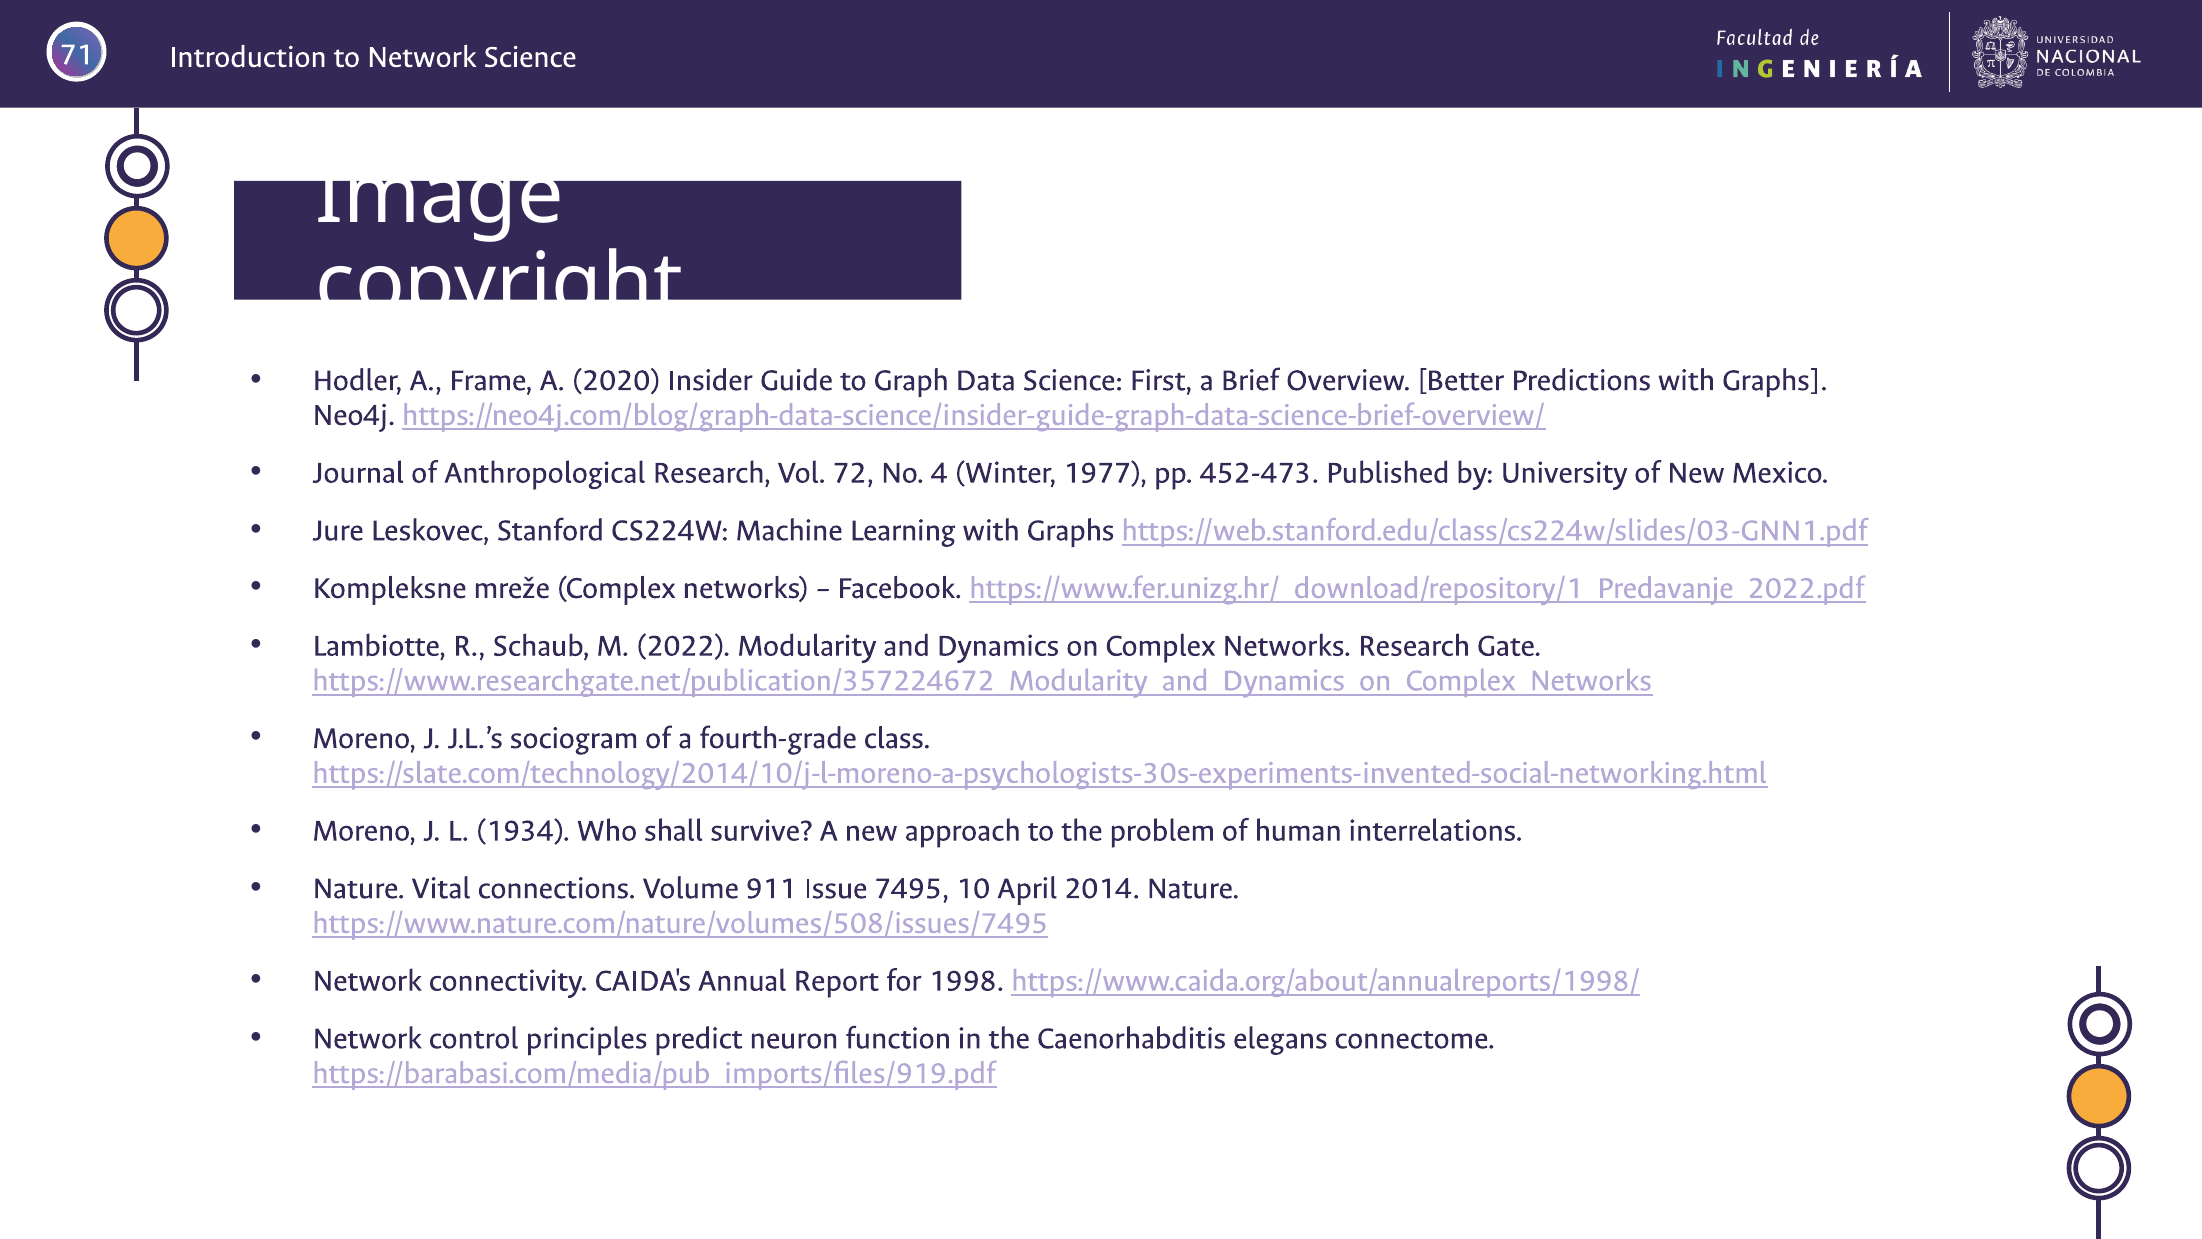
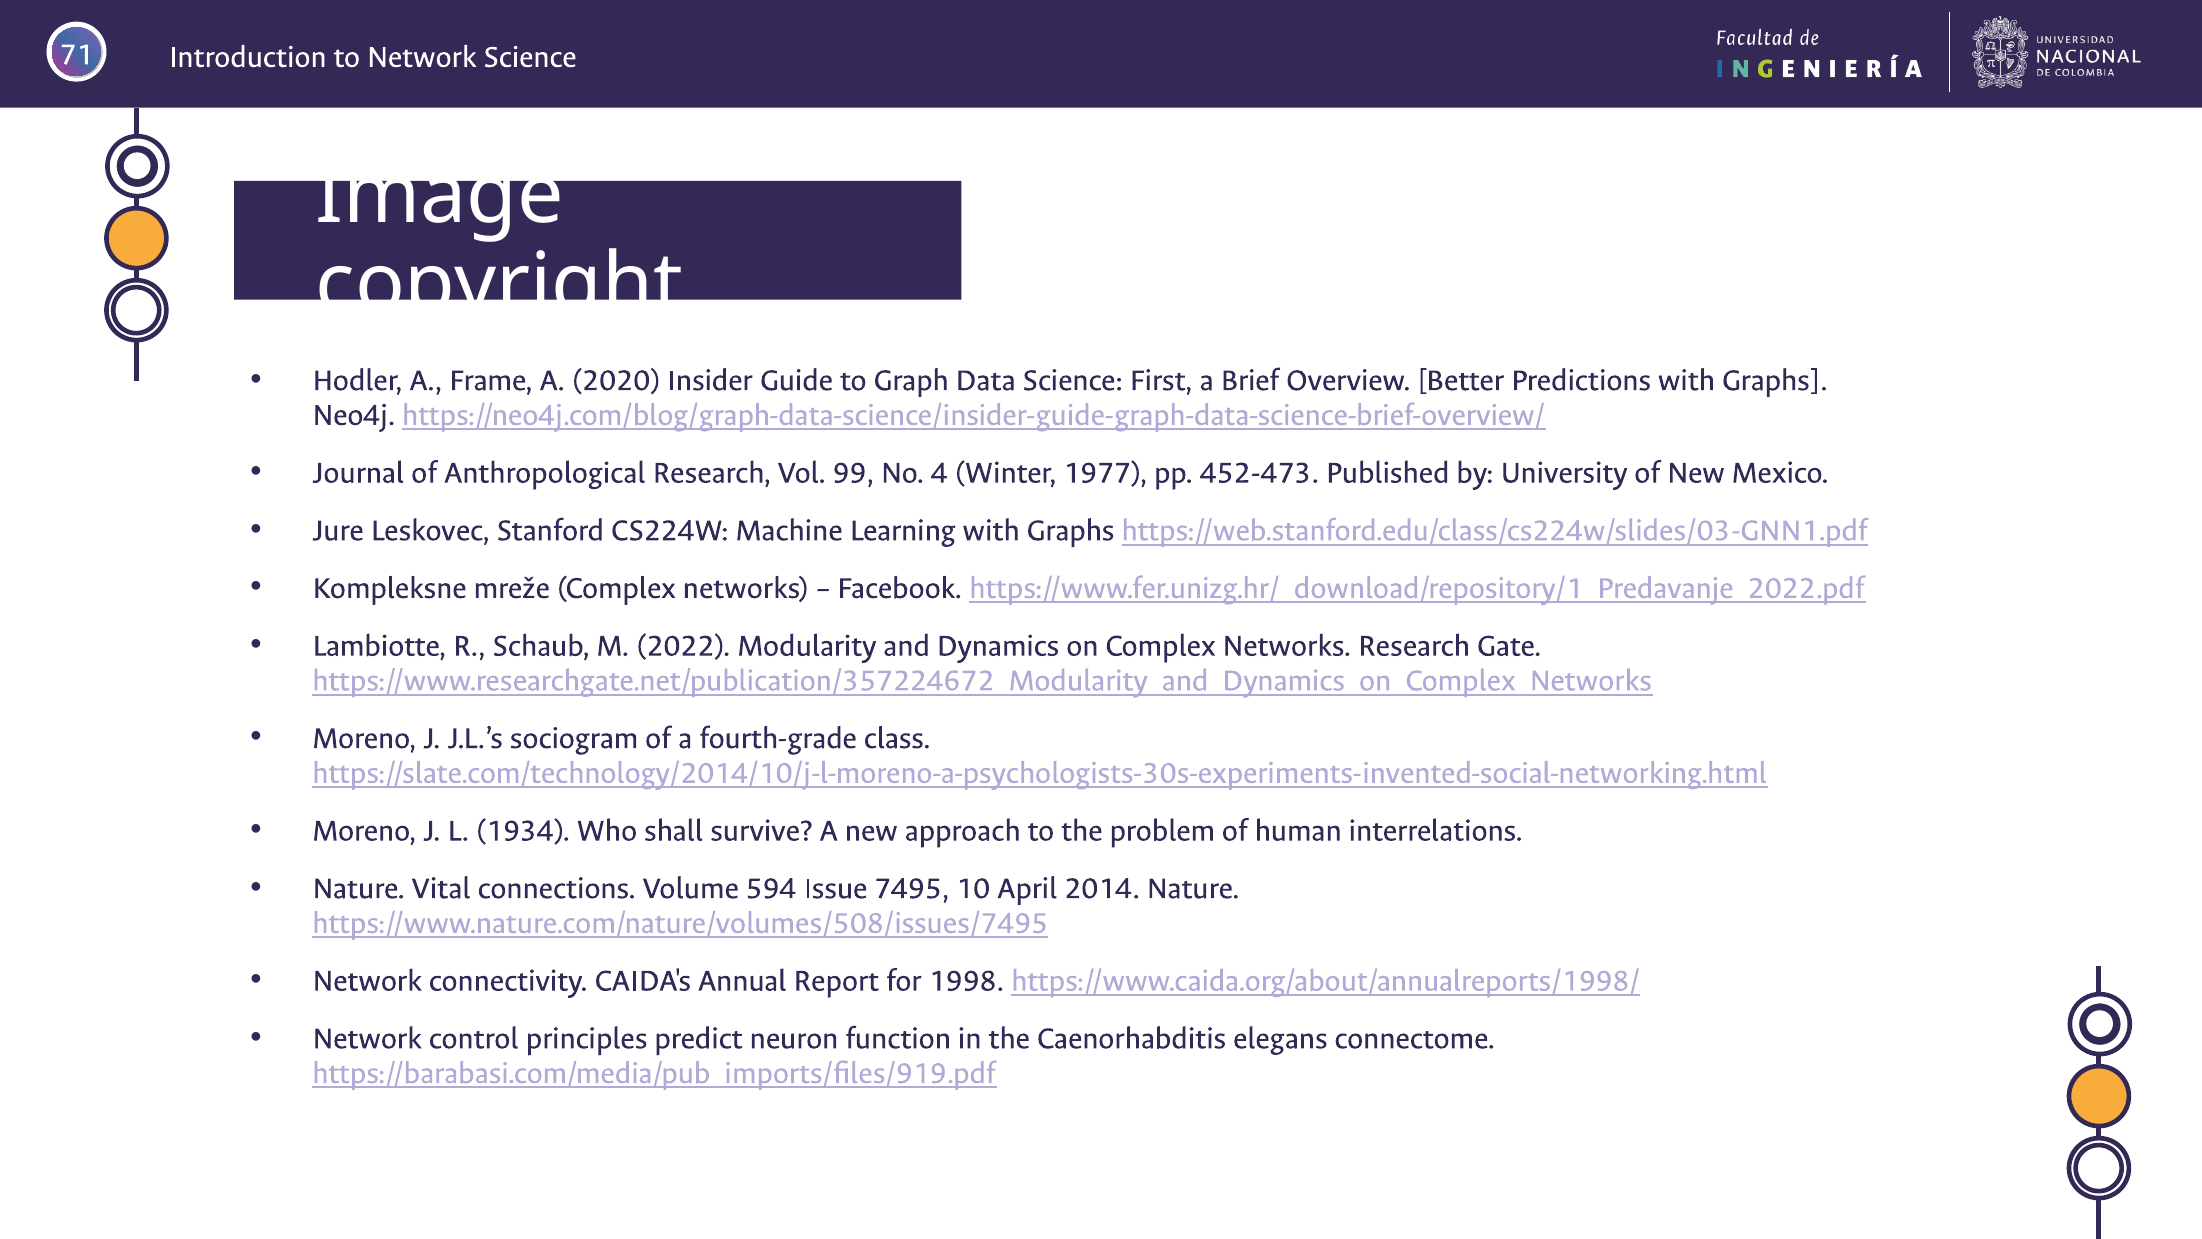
72: 72 -> 99
911: 911 -> 594
